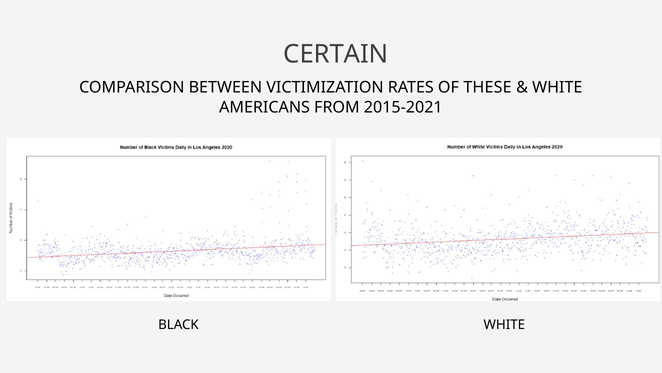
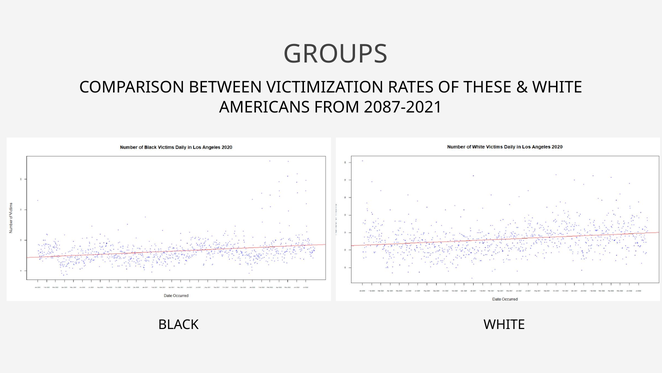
CERTAIN: CERTAIN -> GROUPS
2015-2021: 2015-2021 -> 2087-2021
